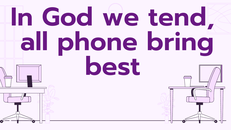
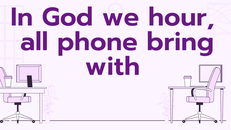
tend: tend -> hour
best: best -> with
